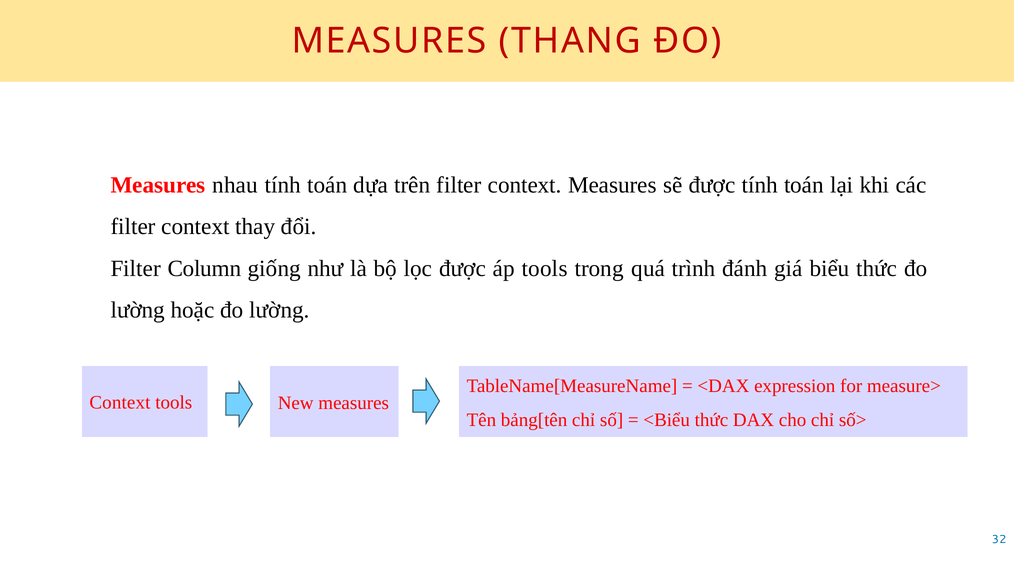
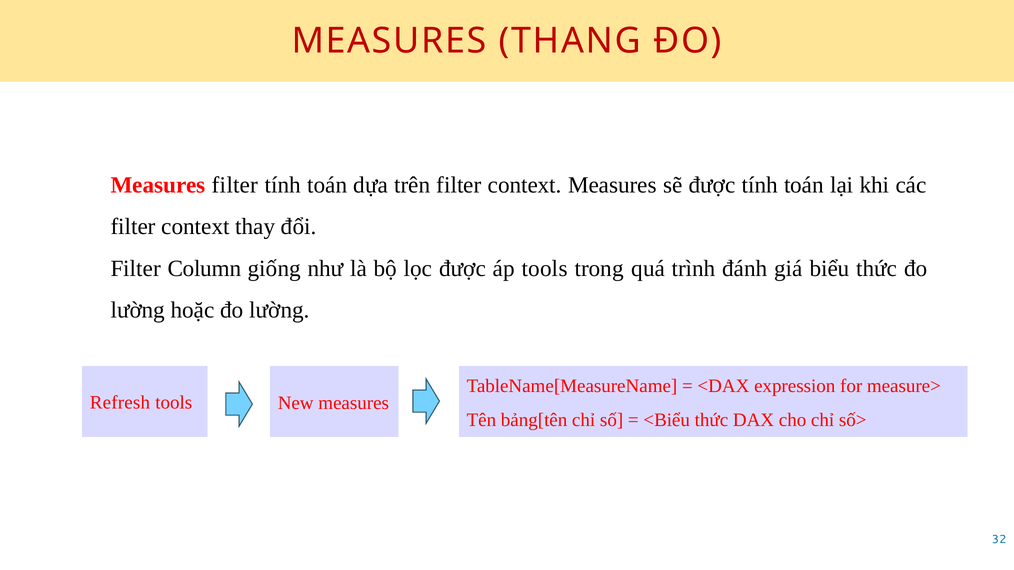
Measures nhau: nhau -> filter
Context at (120, 403): Context -> Refresh
